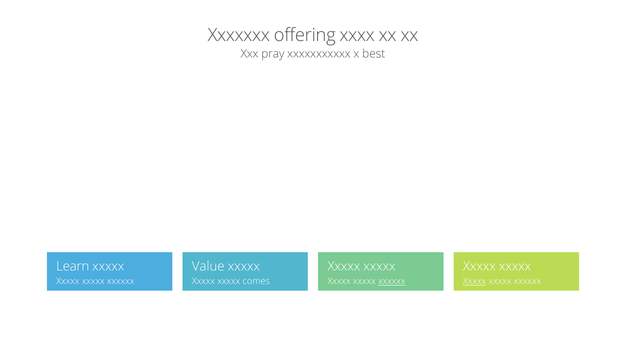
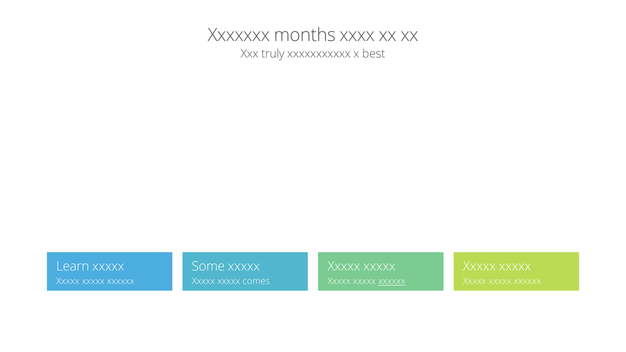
offering: offering -> months
pray: pray -> truly
Value: Value -> Some
Xxxxx at (475, 281) underline: present -> none
